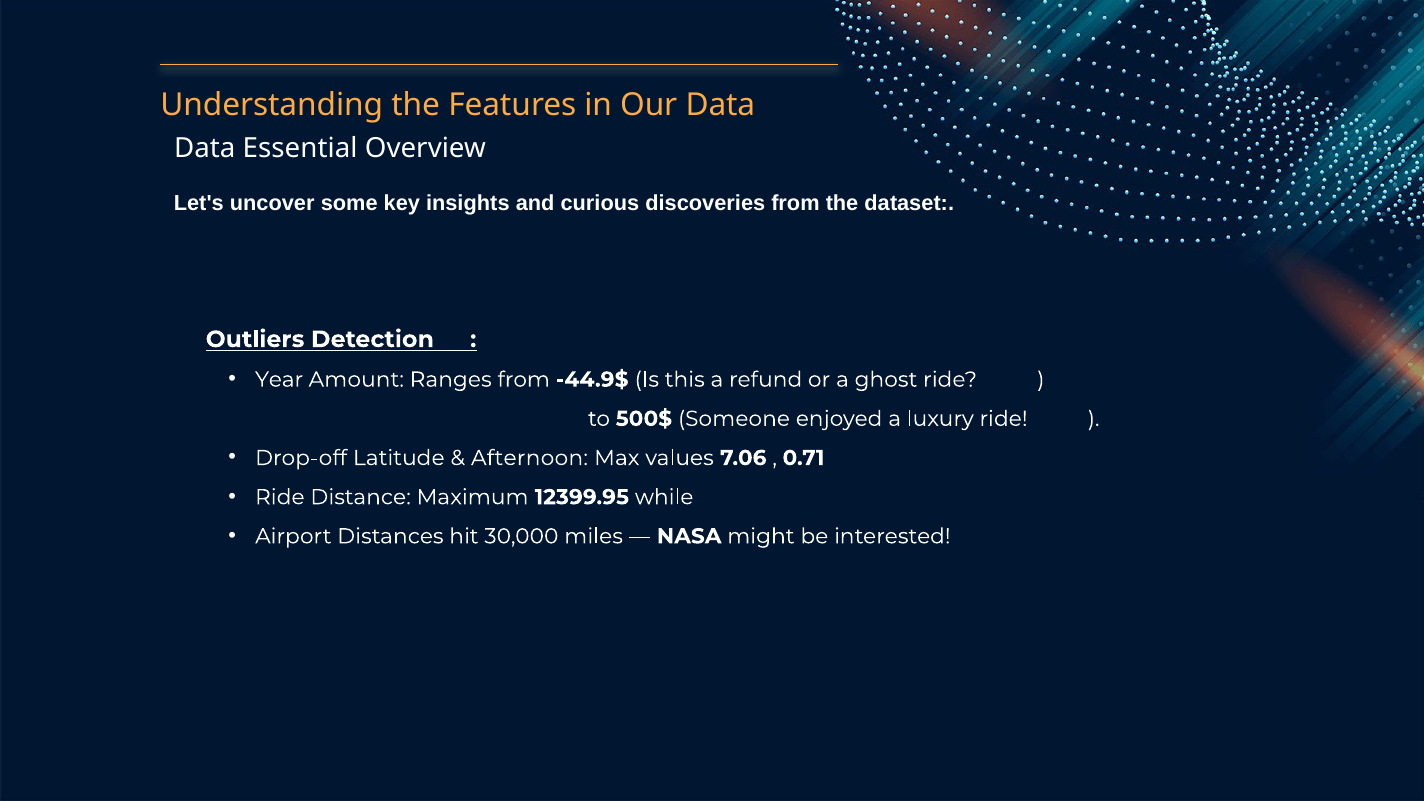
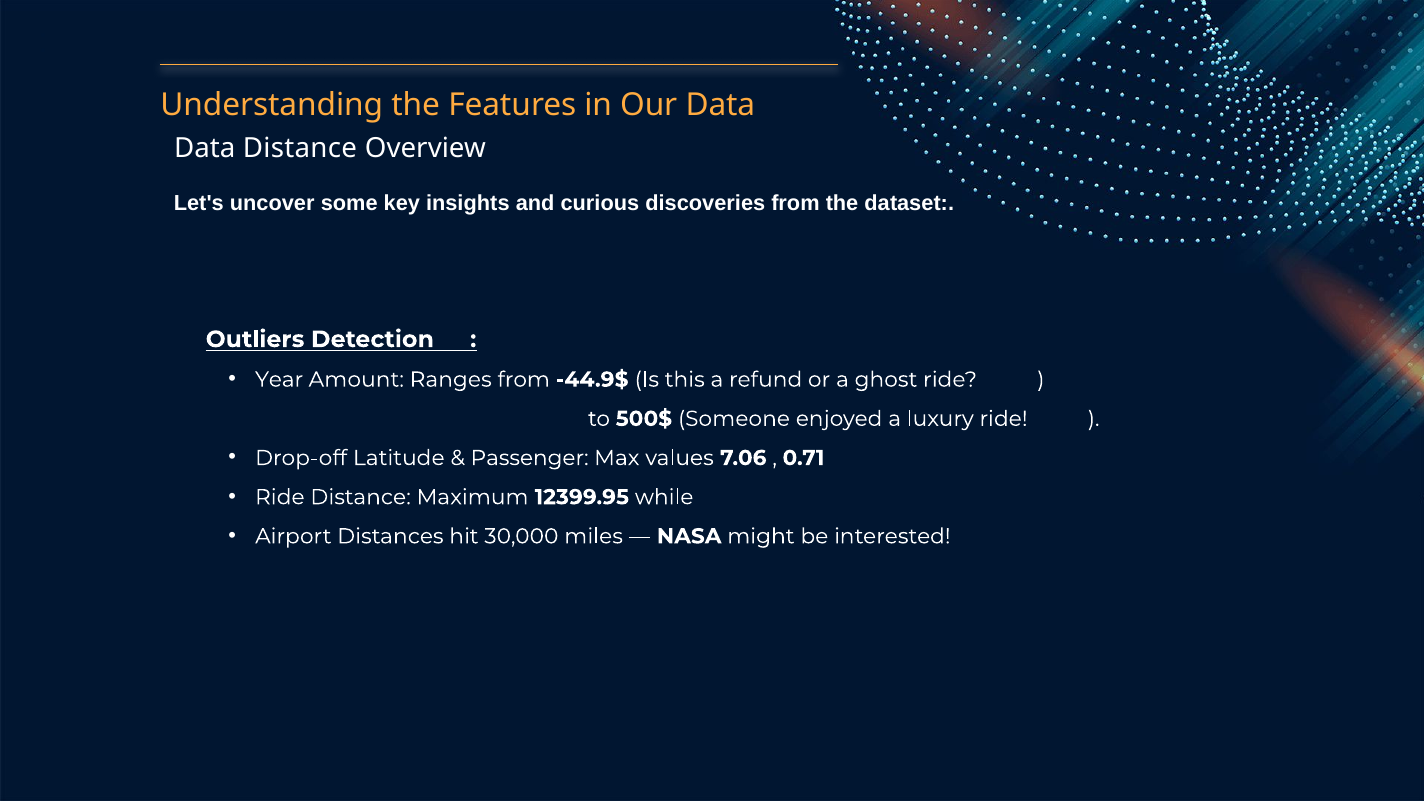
Data Essential: Essential -> Distance
Afternoon: Afternoon -> Passenger
